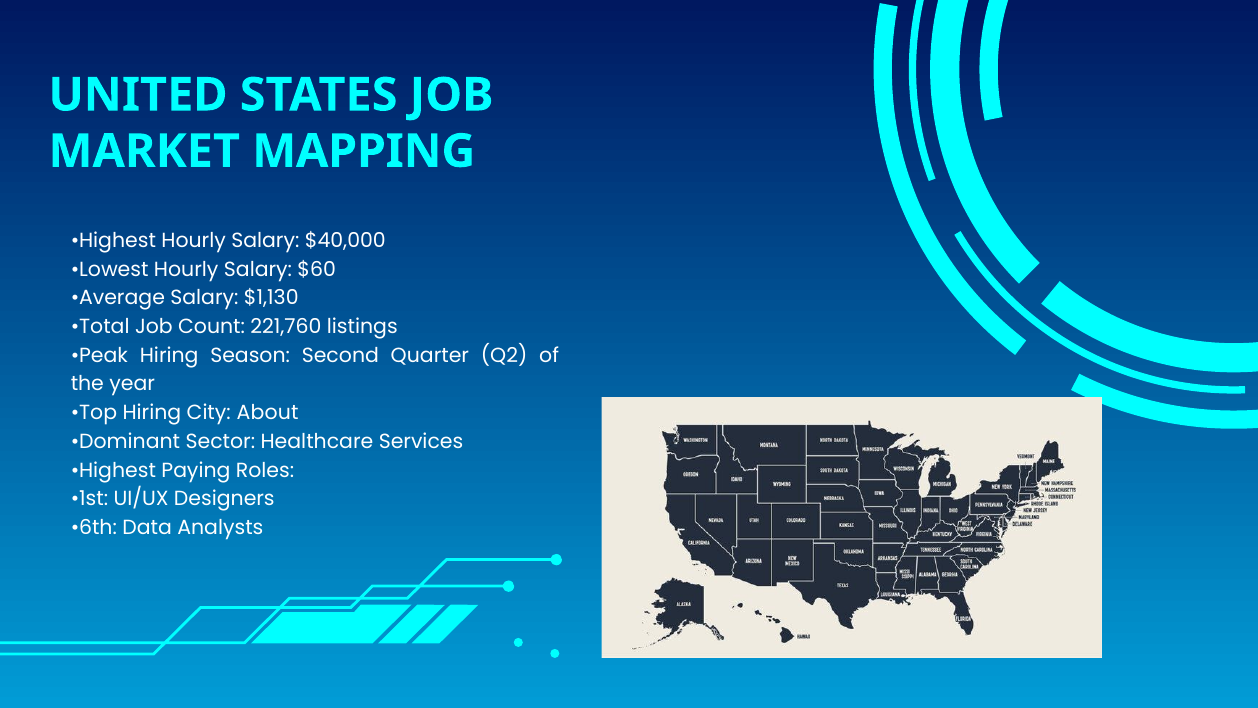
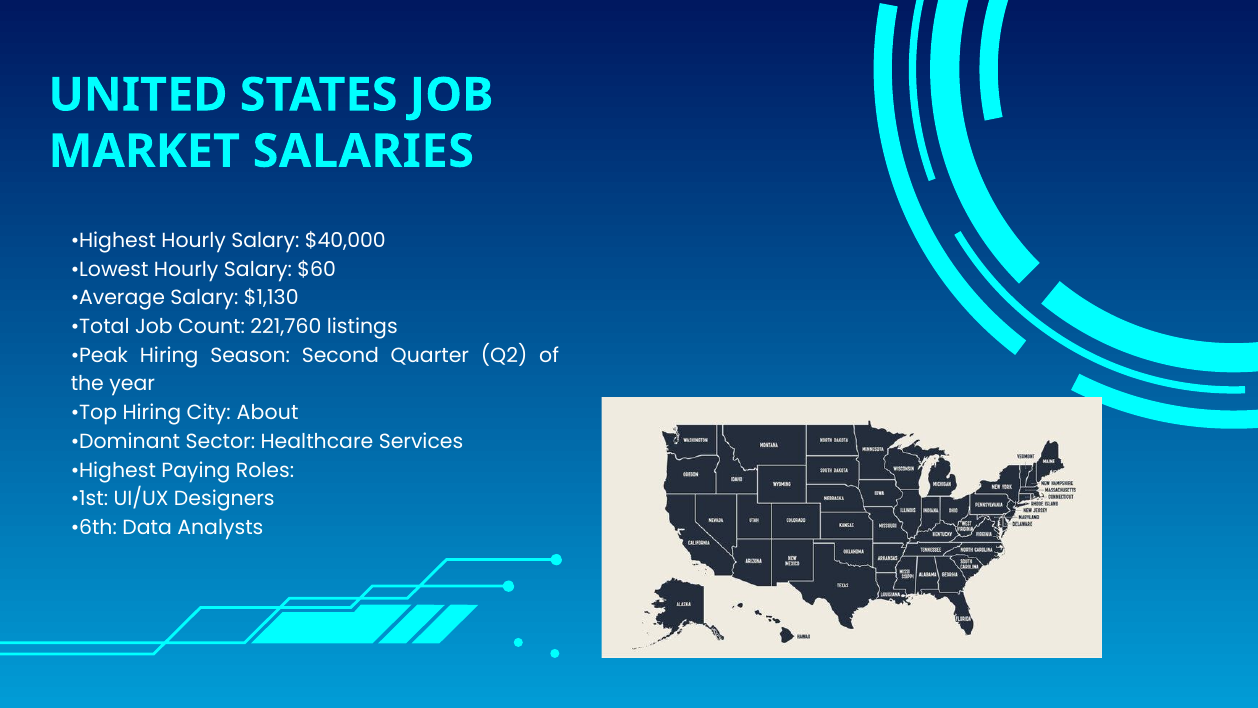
MAPPING: MAPPING -> SALARIES
